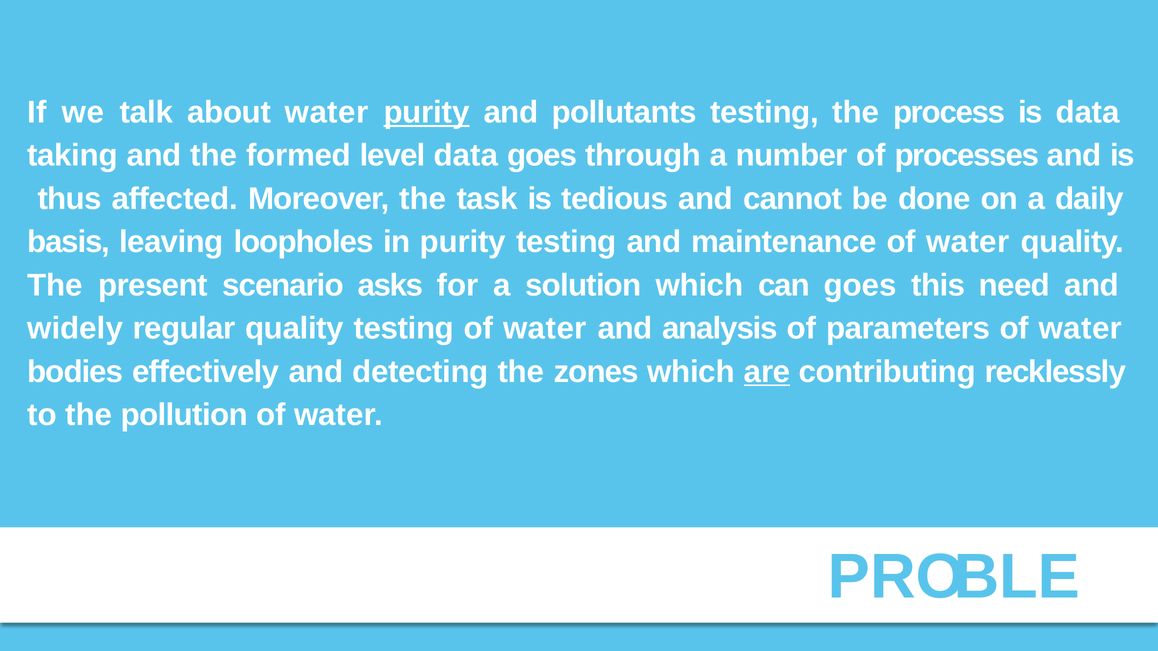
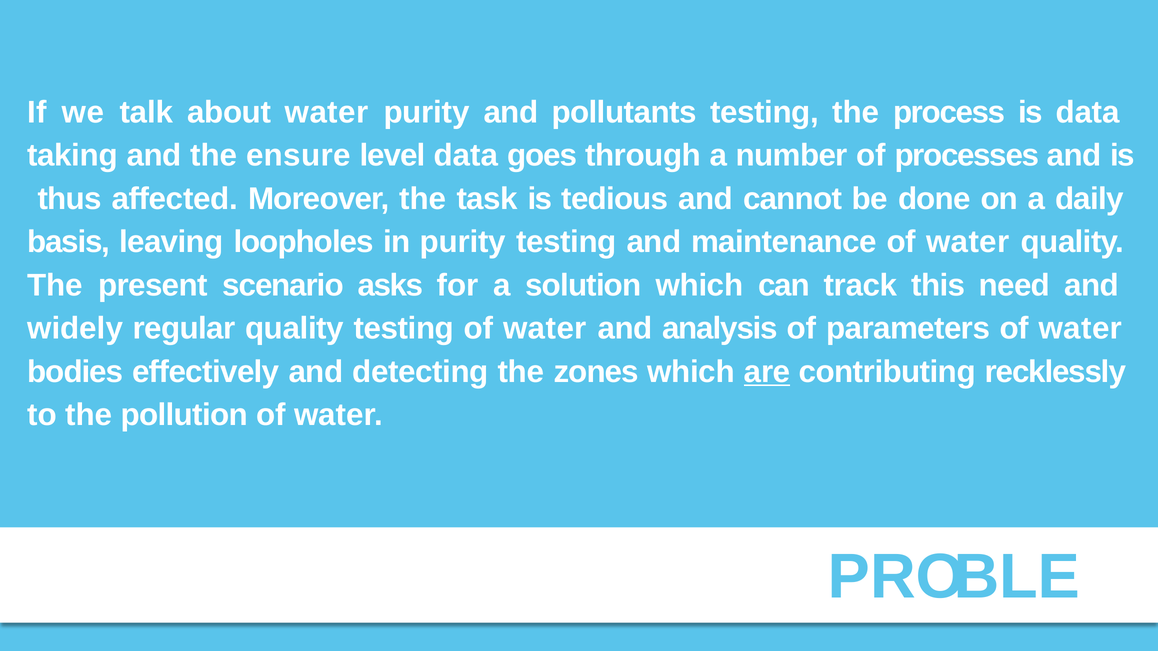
purity at (427, 112) underline: present -> none
formed: formed -> ensure
can goes: goes -> track
